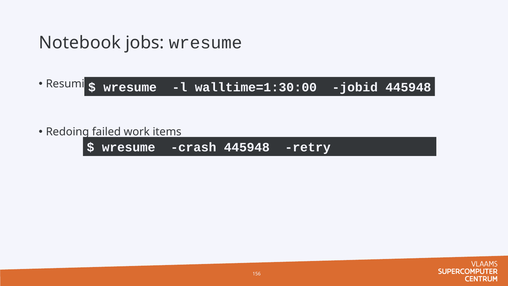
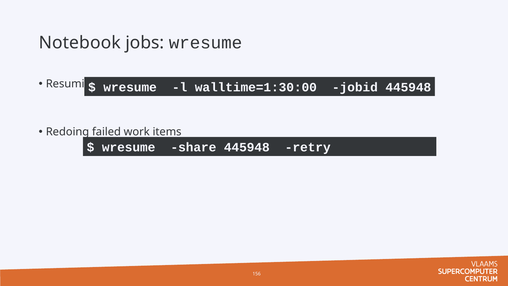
crash: crash -> share
